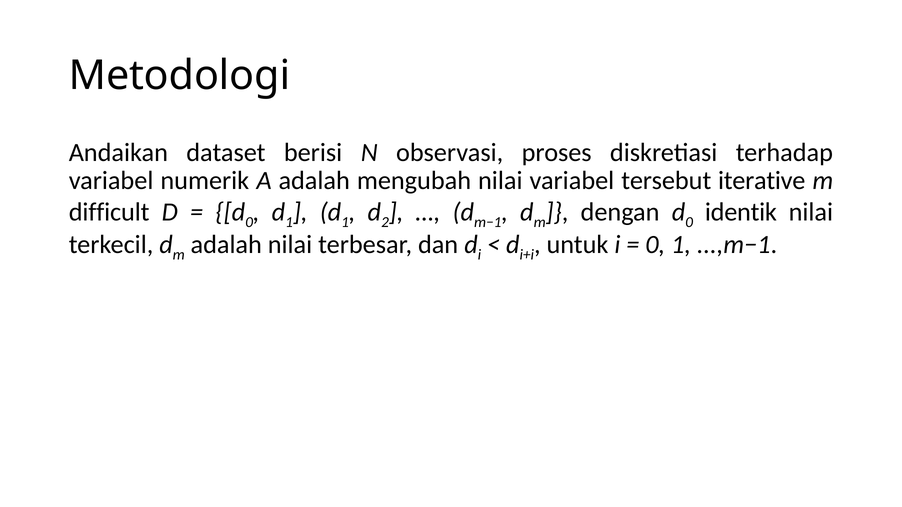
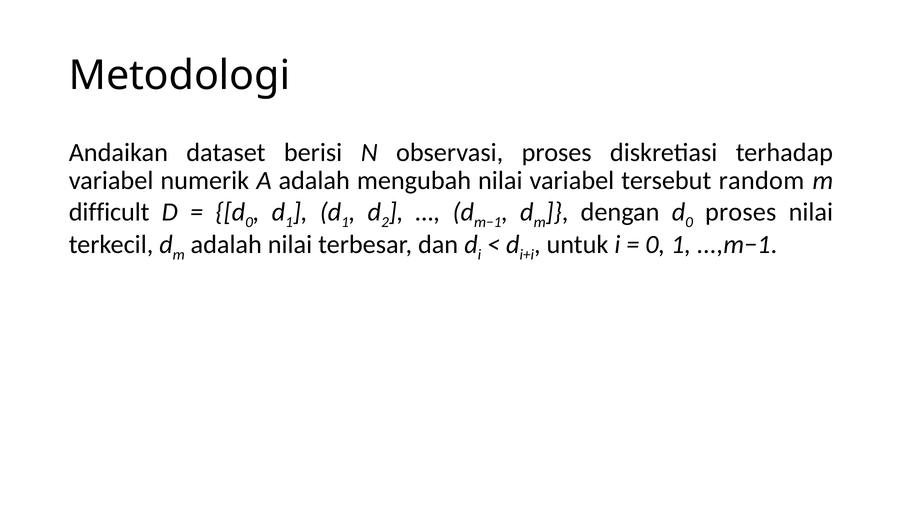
iterative: iterative -> random
0 identik: identik -> proses
